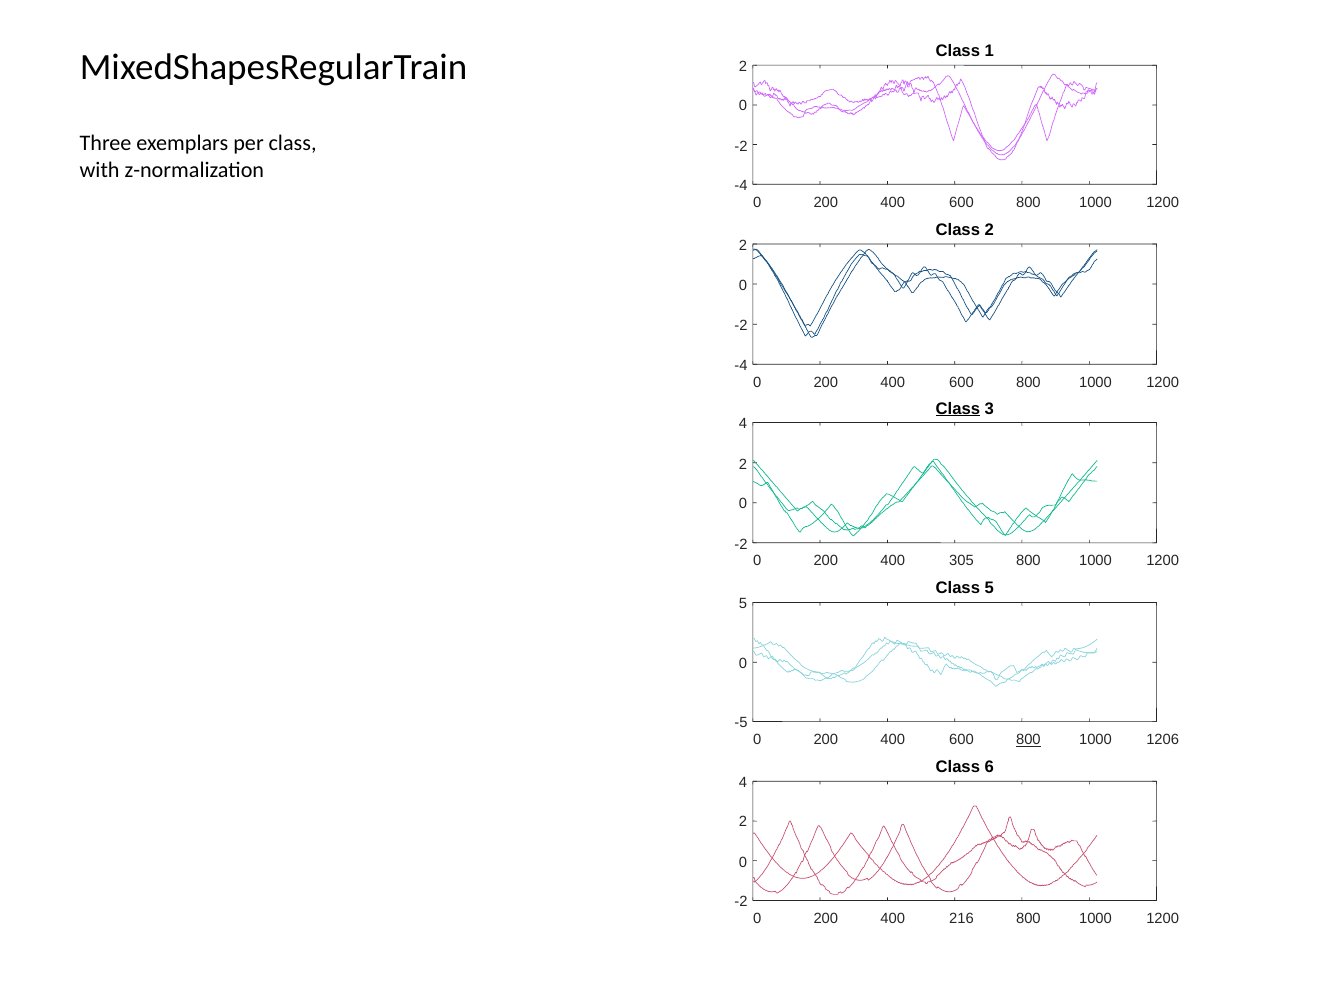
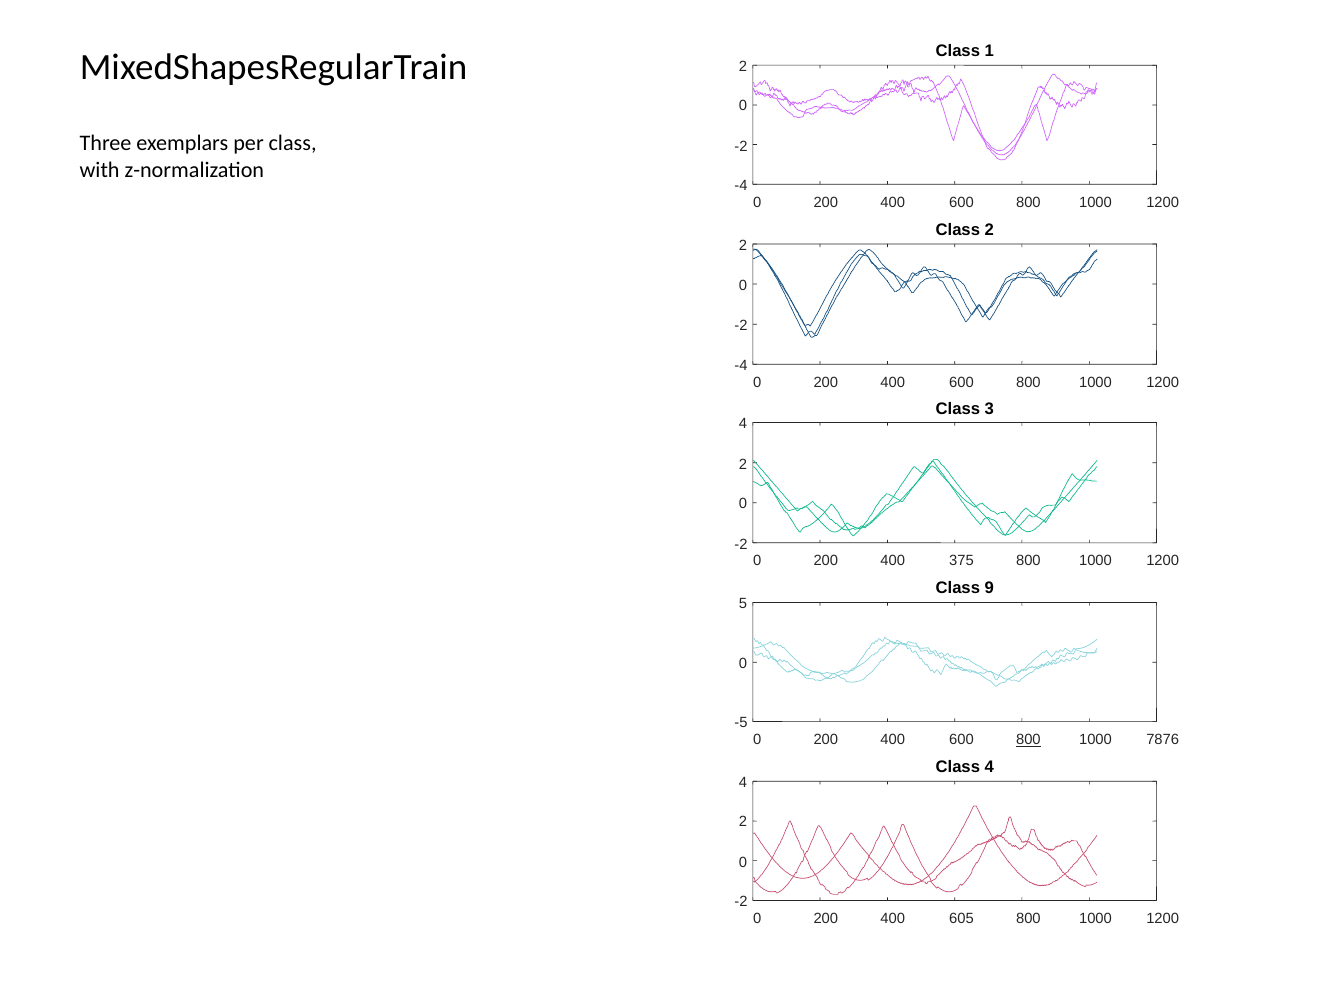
Class at (958, 409) underline: present -> none
305: 305 -> 375
Class 5: 5 -> 9
1206: 1206 -> 7876
Class 6: 6 -> 4
216: 216 -> 605
